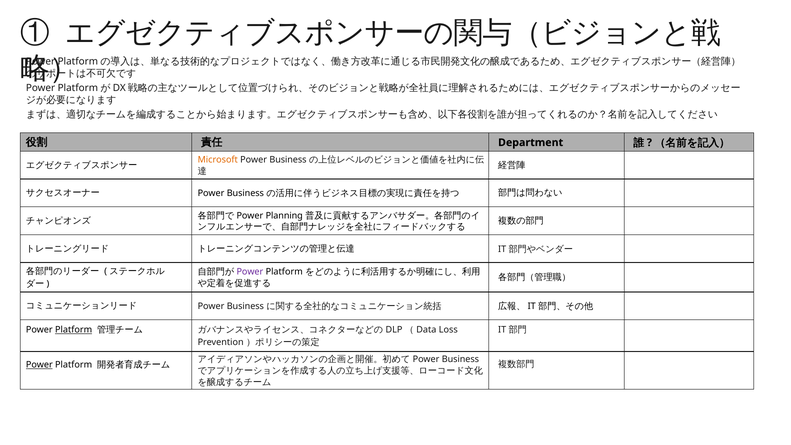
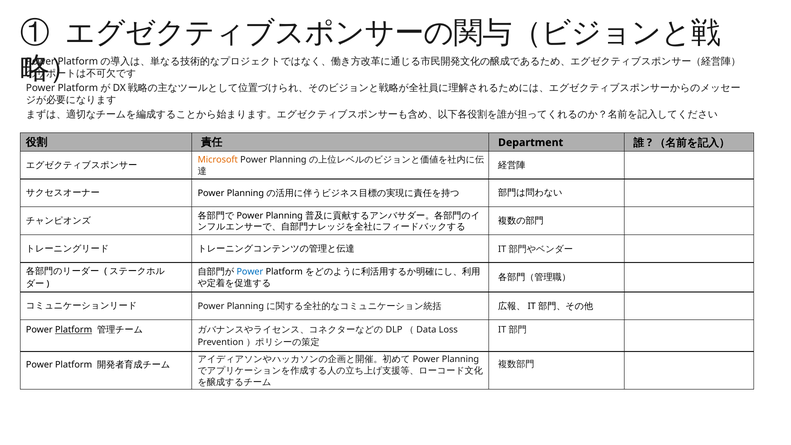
Business at (288, 160): Business -> Planning
Business at (245, 193): Business -> Planning
Power at (250, 272) colour: purple -> blue
Business at (245, 306): Business -> Planning
Business at (460, 359): Business -> Planning
Power at (39, 365) underline: present -> none
